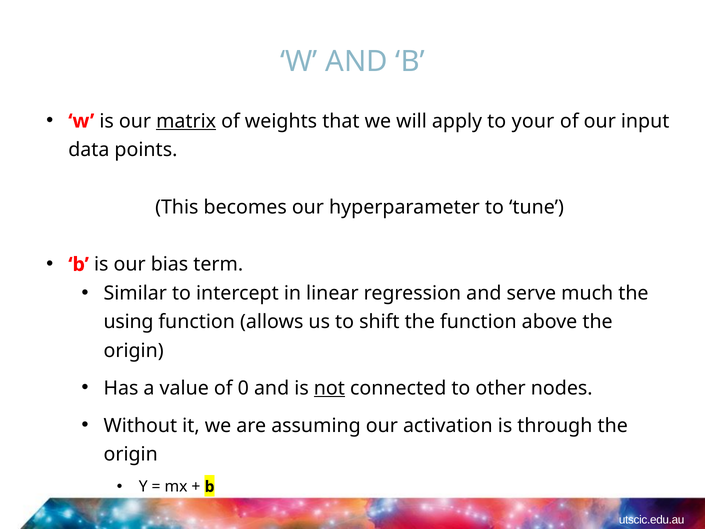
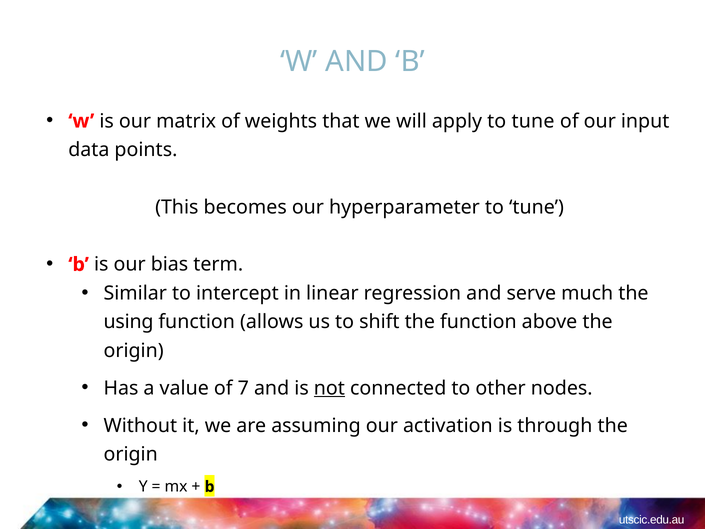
matrix underline: present -> none
apply to your: your -> tune
0: 0 -> 7
